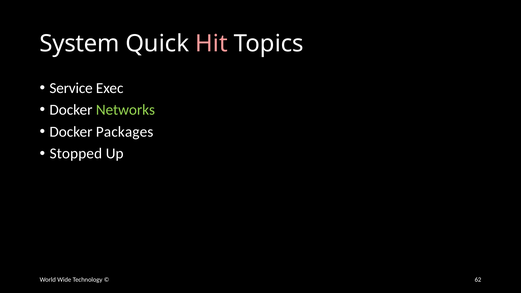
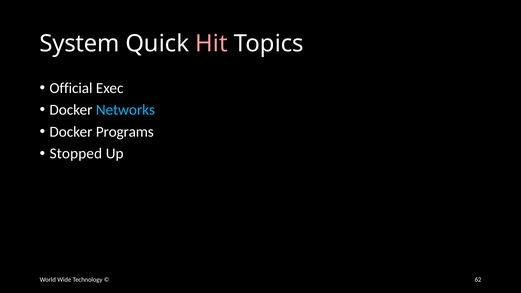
Service: Service -> Official
Networks colour: light green -> light blue
Packages: Packages -> Programs
